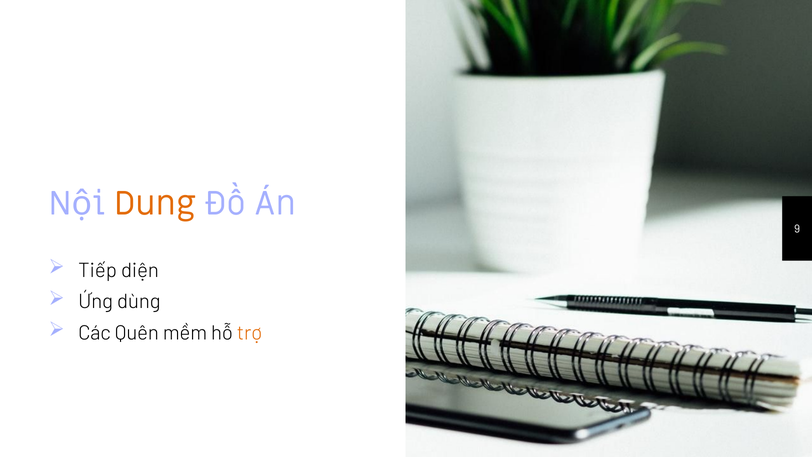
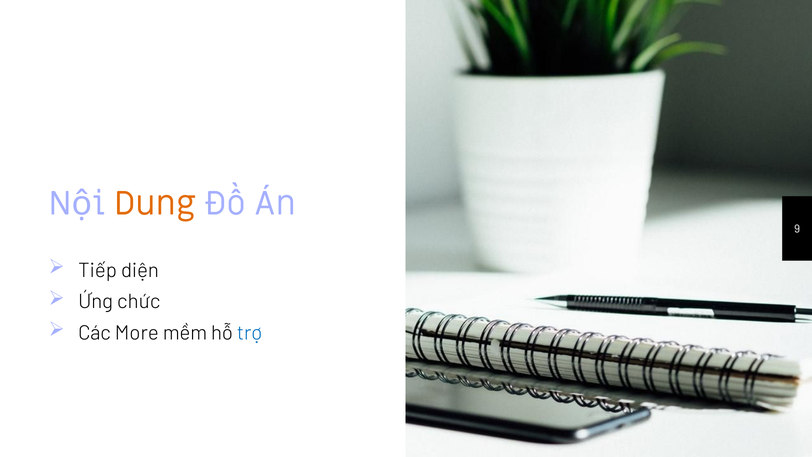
dùng: dùng -> chức
Quên: Quên -> More
trợ colour: orange -> blue
